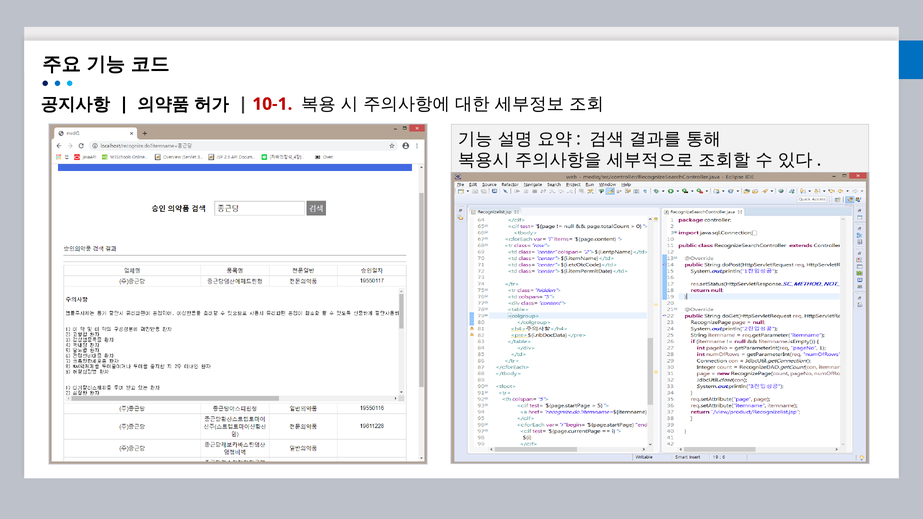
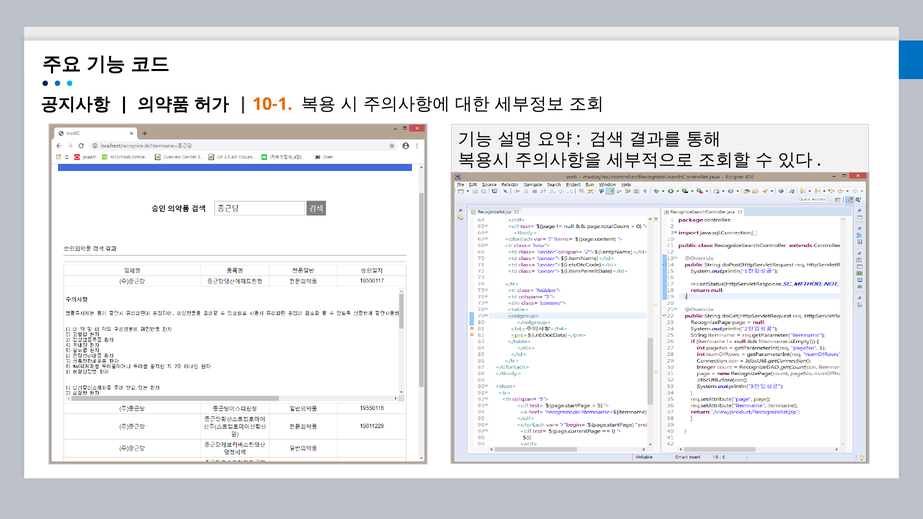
10-1 colour: red -> orange
